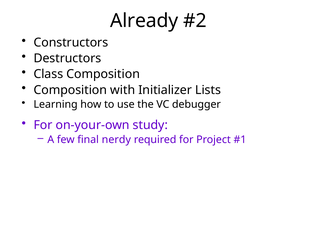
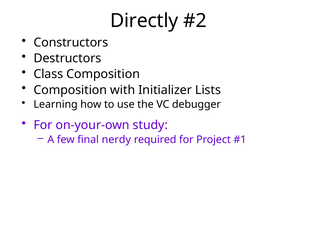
Already: Already -> Directly
